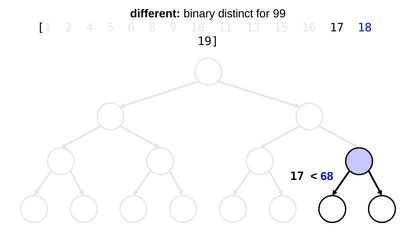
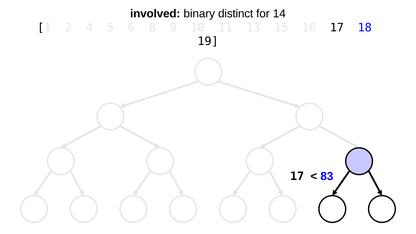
different: different -> involved
99: 99 -> 14
68: 68 -> 83
